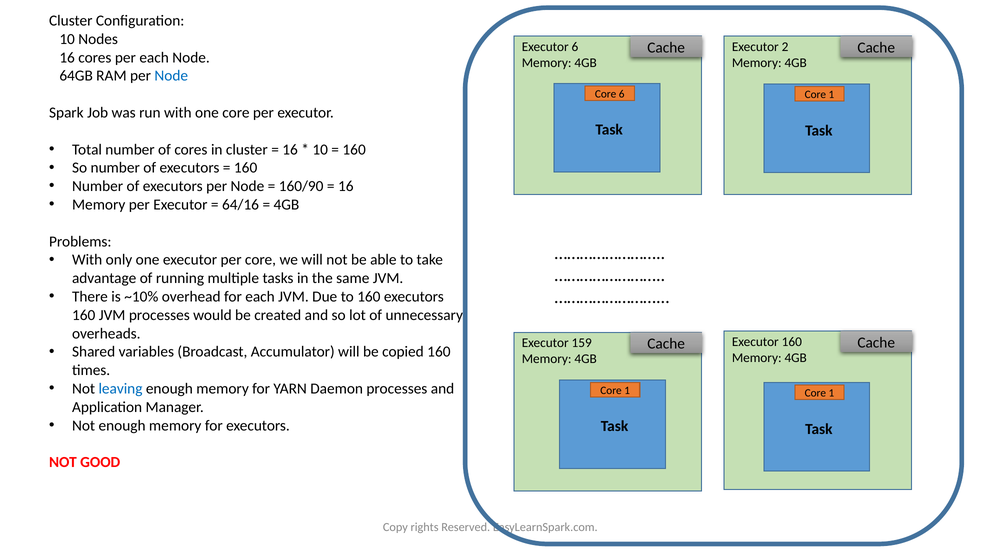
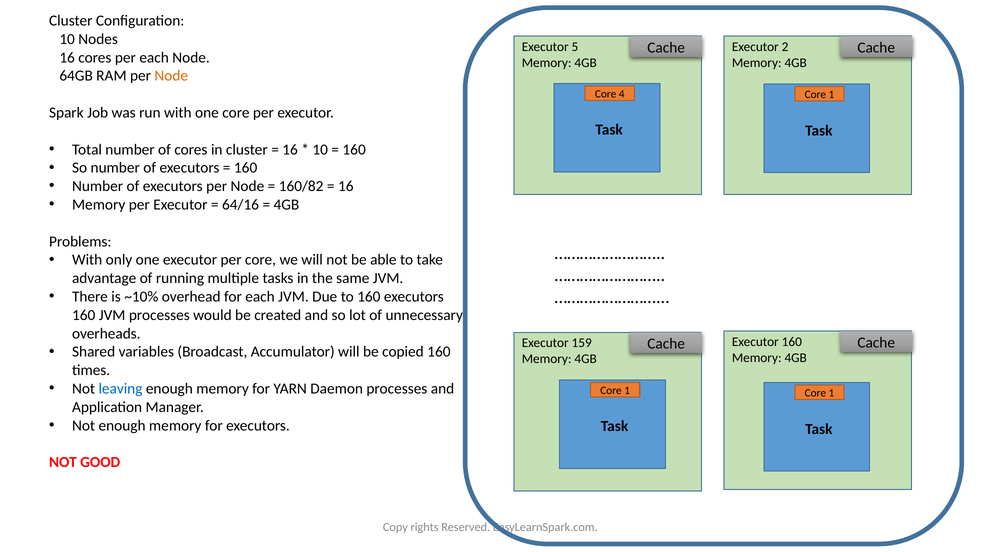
Executor 6: 6 -> 5
Node at (171, 76) colour: blue -> orange
Core 6: 6 -> 4
160/90: 160/90 -> 160/82
